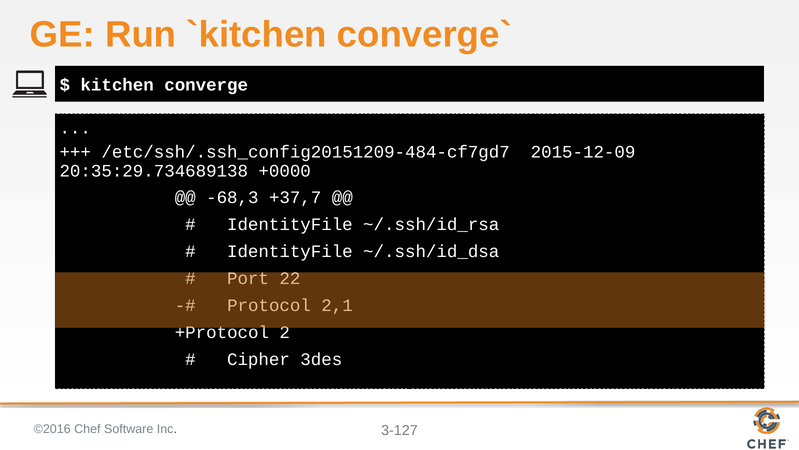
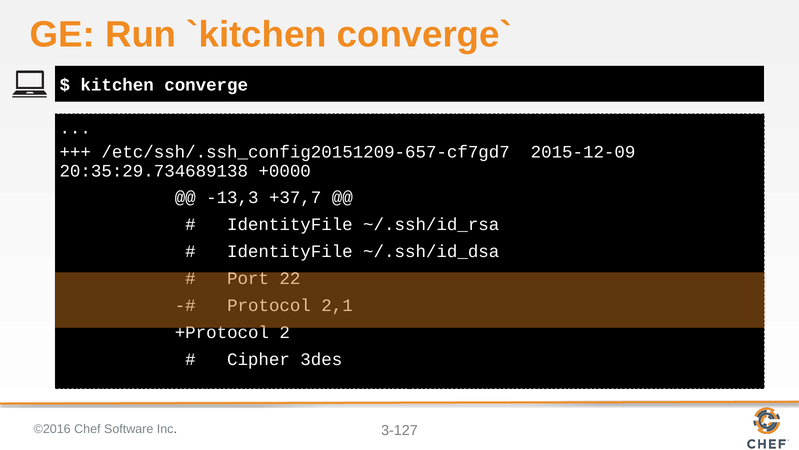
/etc/ssh/.ssh_config20151209-484-cf7gd7: /etc/ssh/.ssh_config20151209-484-cf7gd7 -> /etc/ssh/.ssh_config20151209-657-cf7gd7
-68,3: -68,3 -> -13,3
